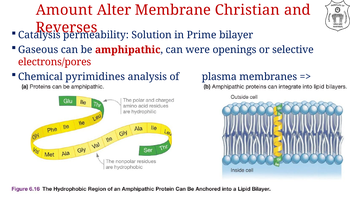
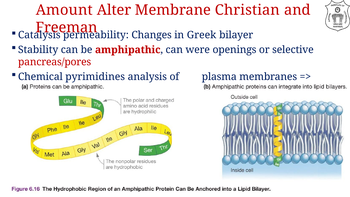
Reverses: Reverses -> Freeman
Solution: Solution -> Changes
Prime: Prime -> Greek
Gaseous: Gaseous -> Stability
electrons/pores: electrons/pores -> pancreas/pores
